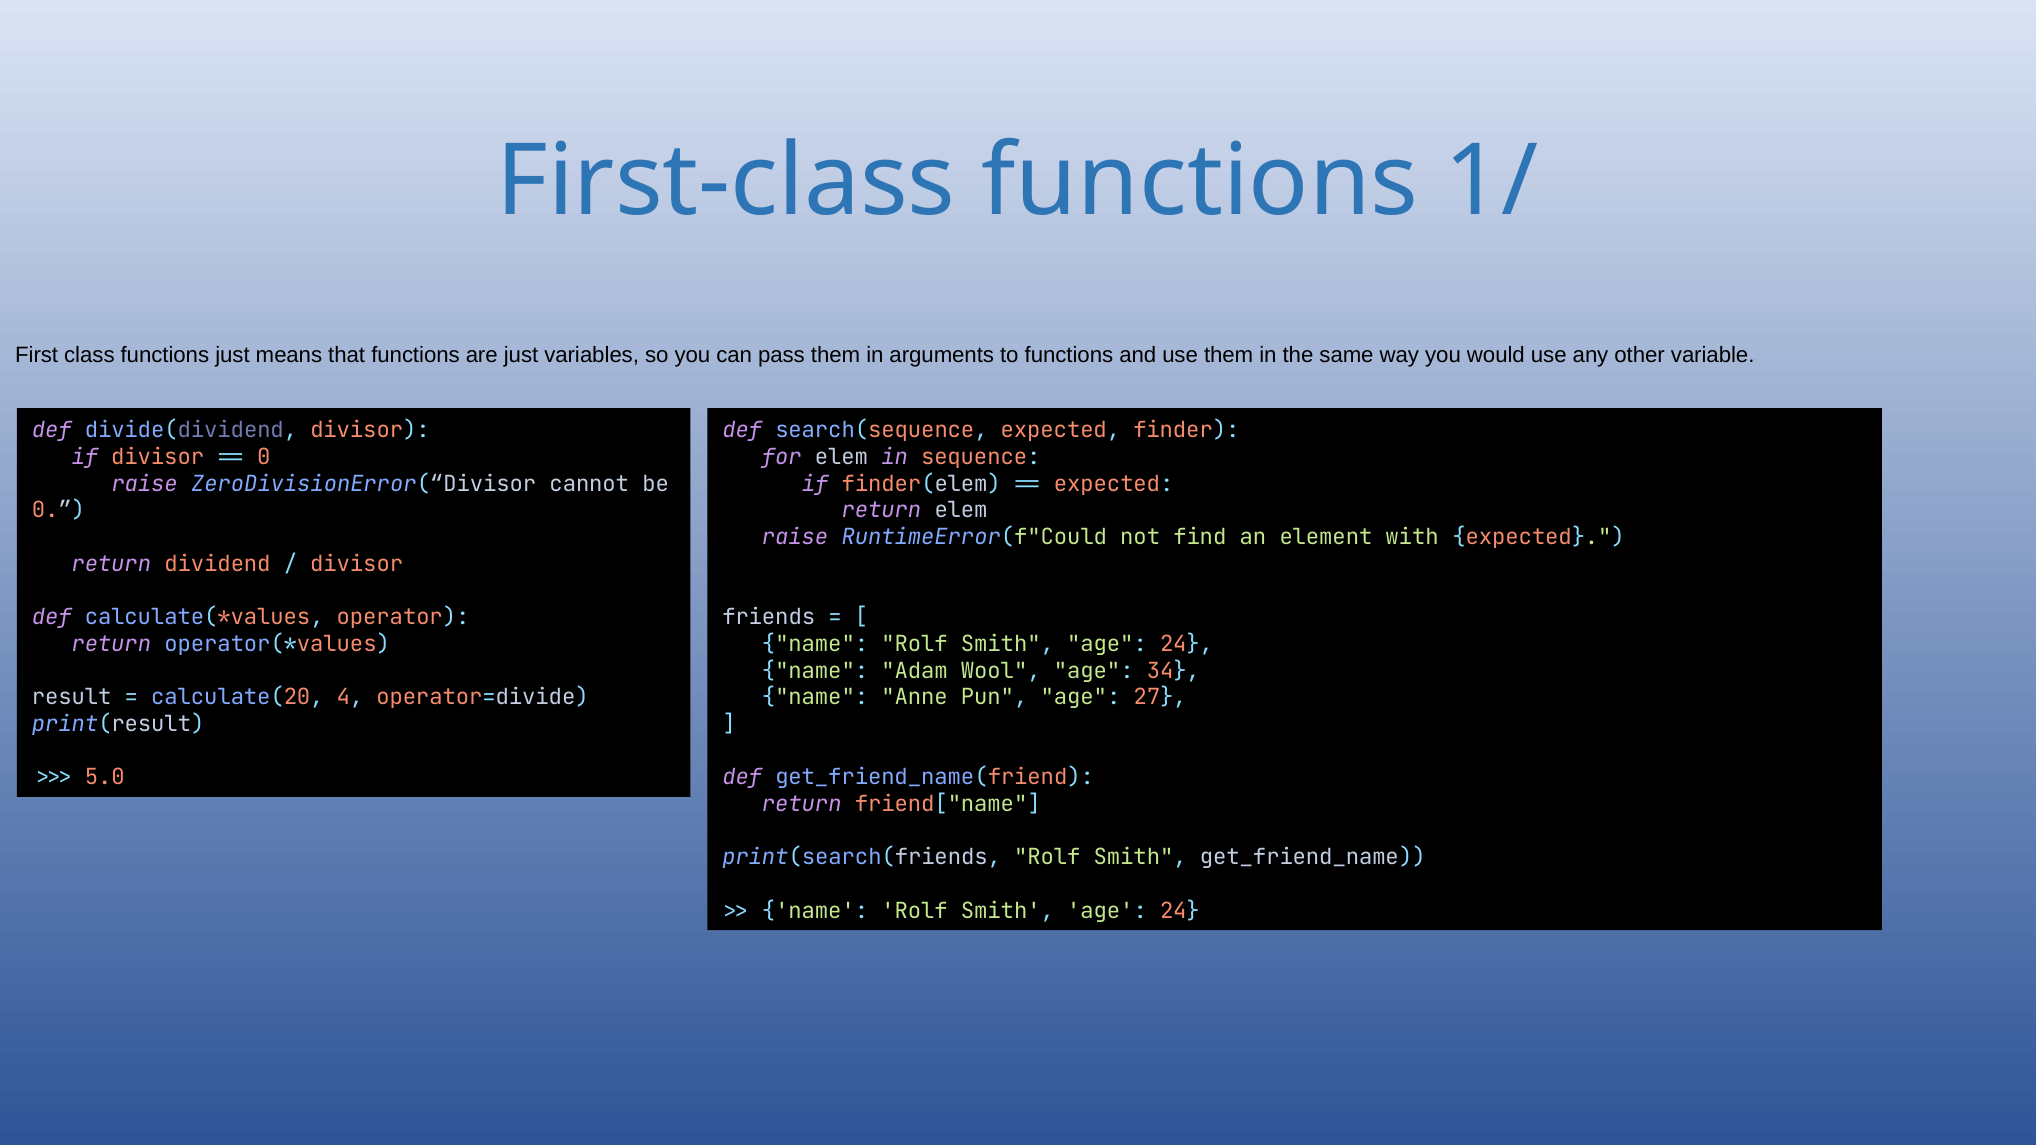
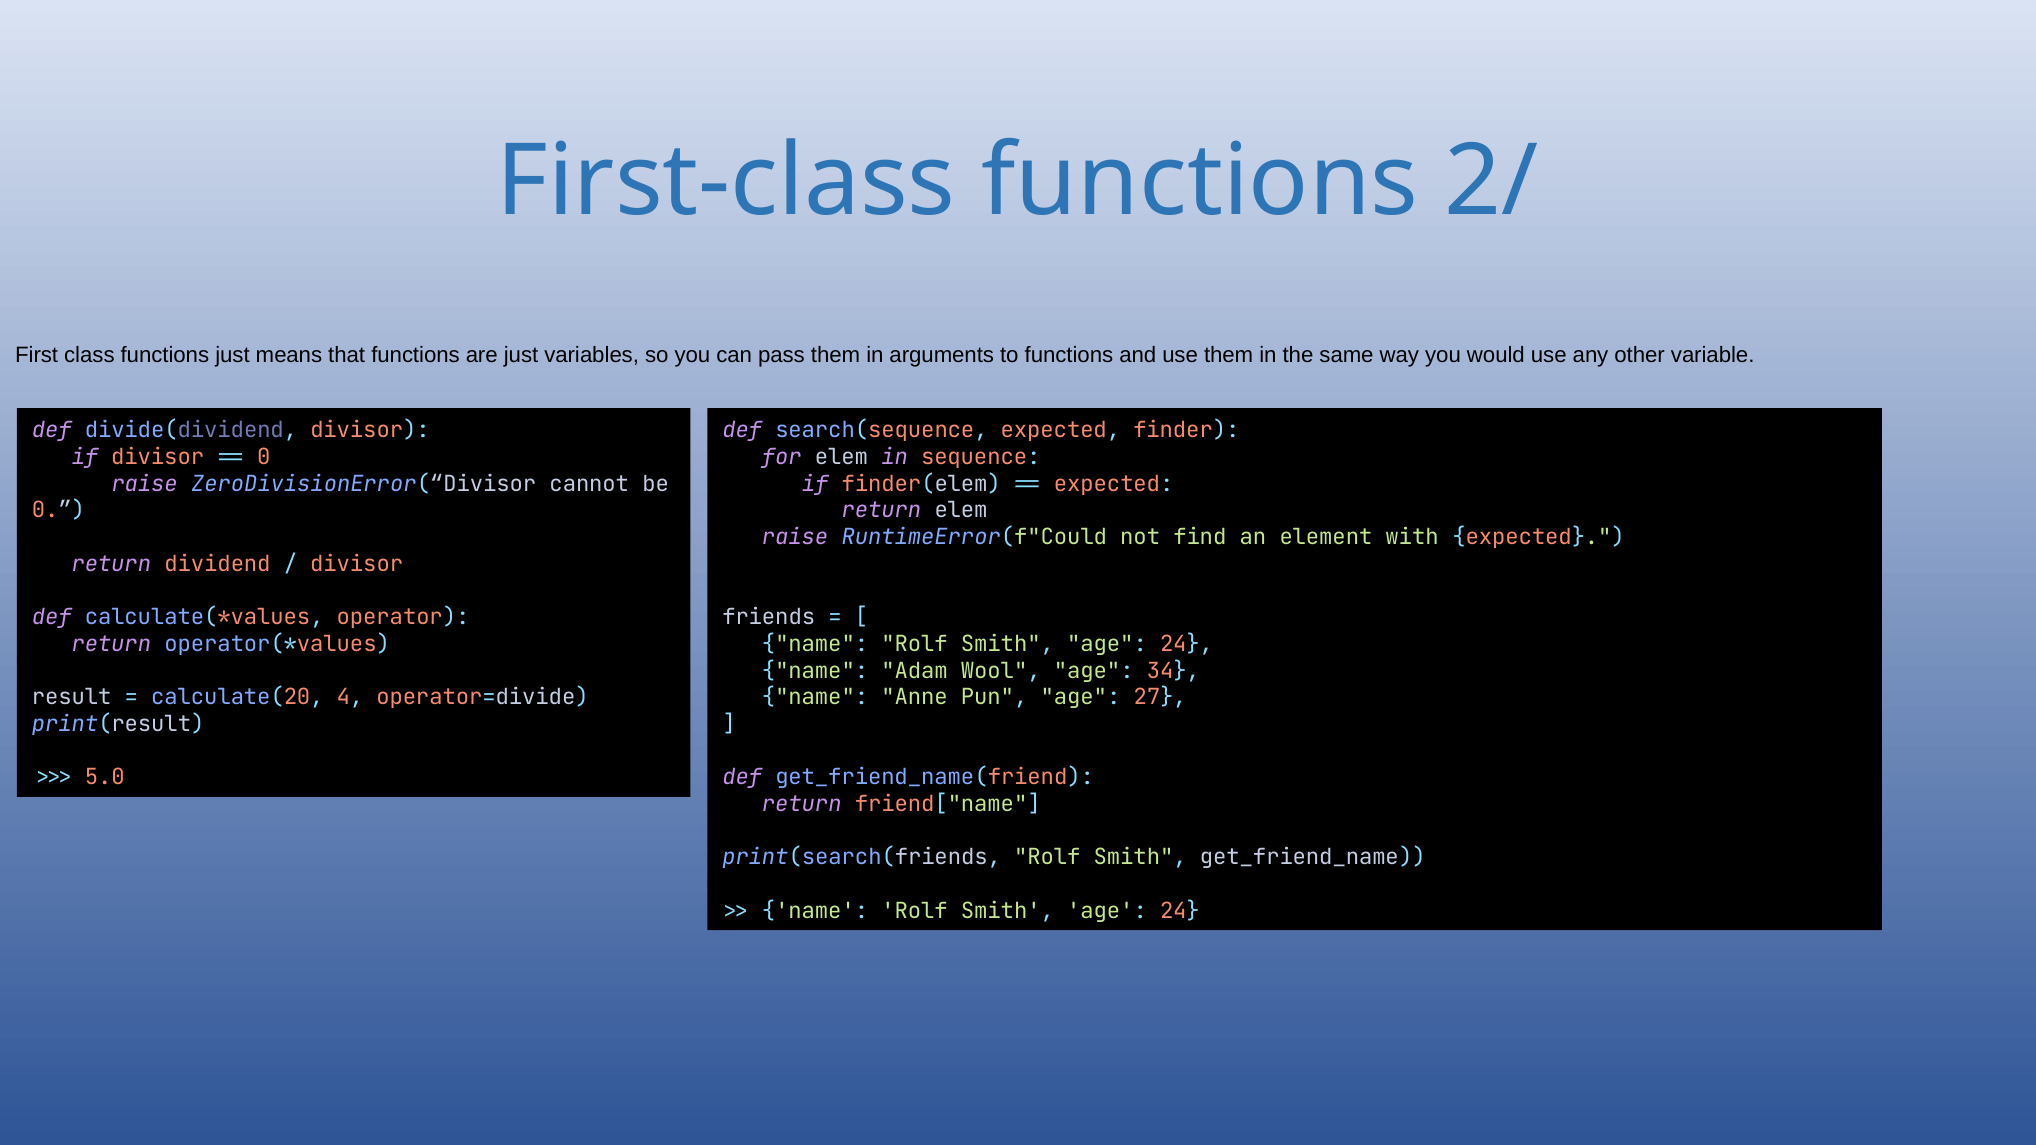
1/: 1/ -> 2/
